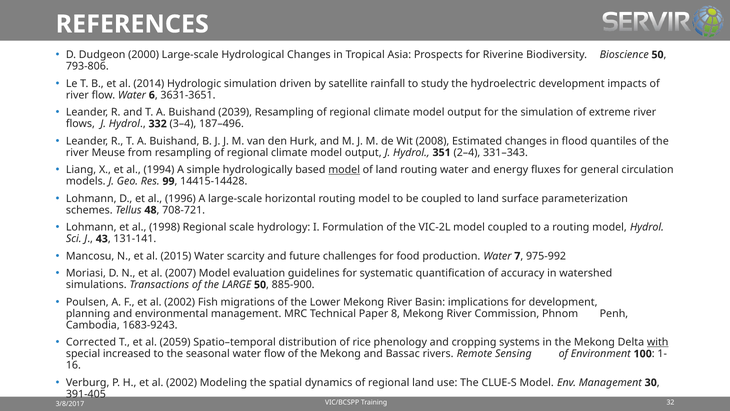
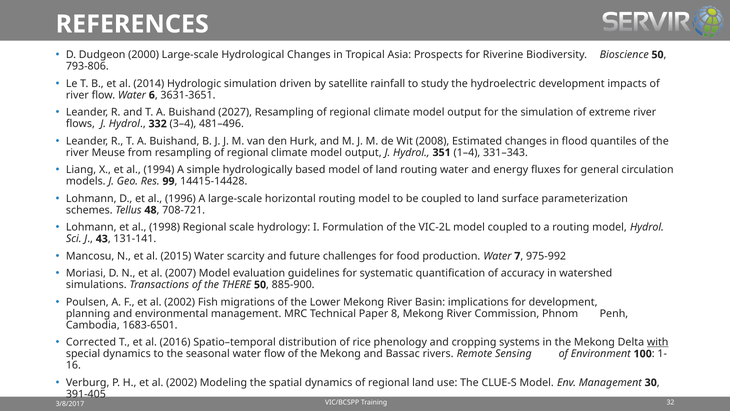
2039: 2039 -> 2027
187–496: 187–496 -> 481–496
2–4: 2–4 -> 1–4
model at (344, 170) underline: present -> none
LARGE: LARGE -> THERE
1683-9243: 1683-9243 -> 1683-6501
2059: 2059 -> 2016
special increased: increased -> dynamics
